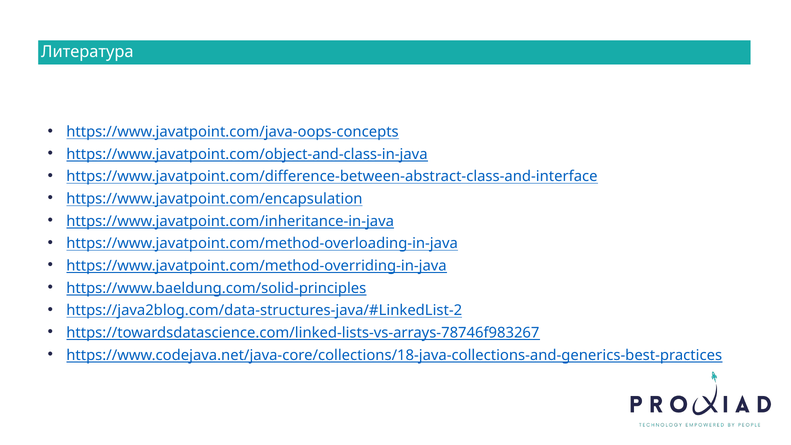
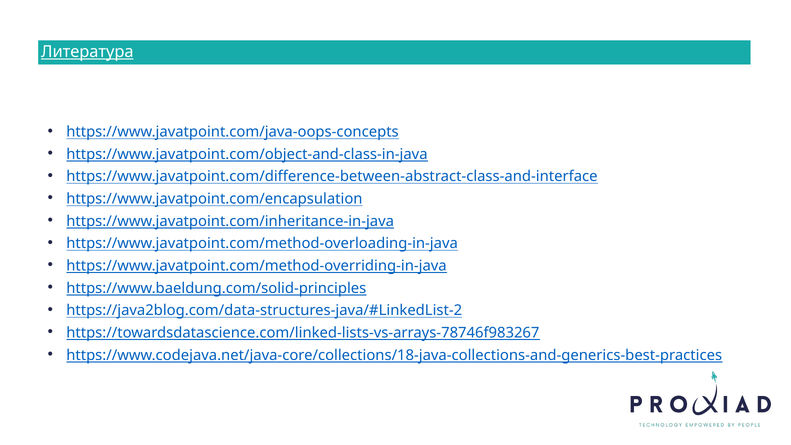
Литература underline: none -> present
